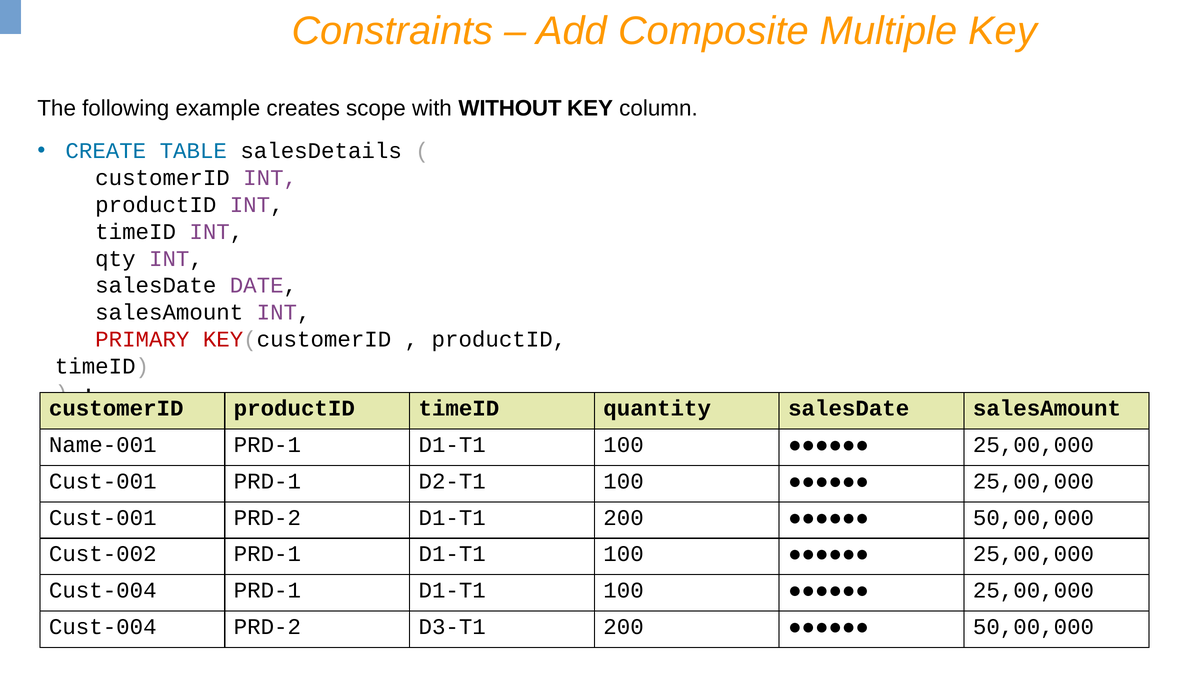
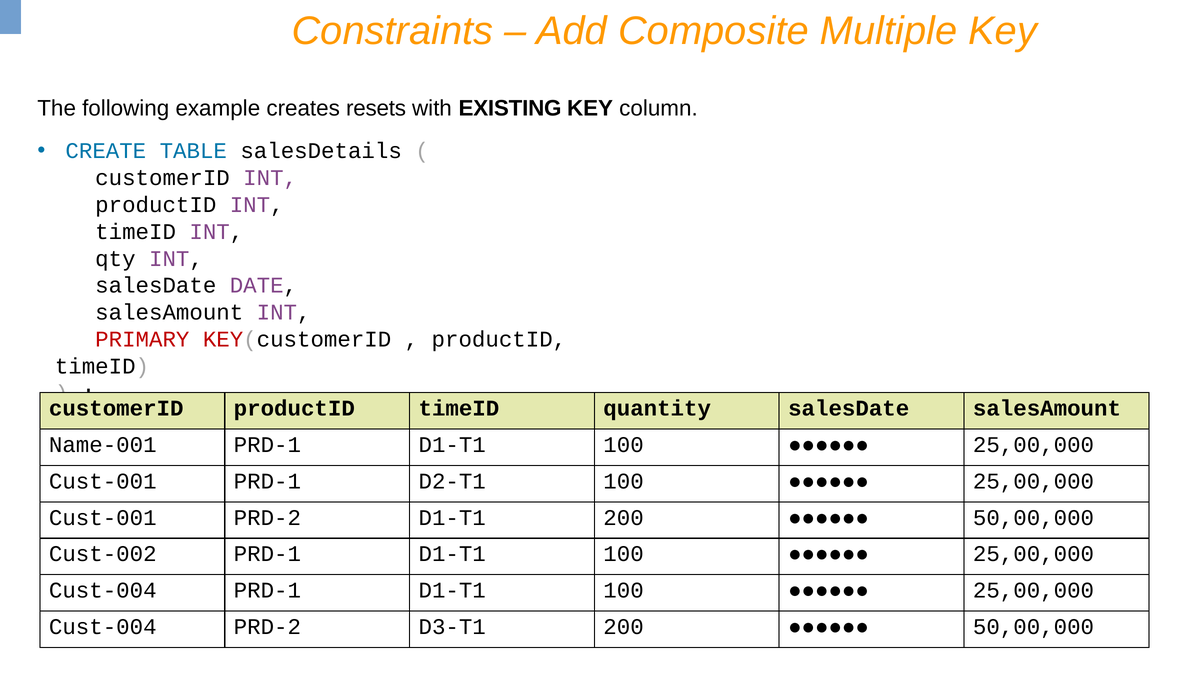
scope: scope -> resets
WITHOUT: WITHOUT -> EXISTING
